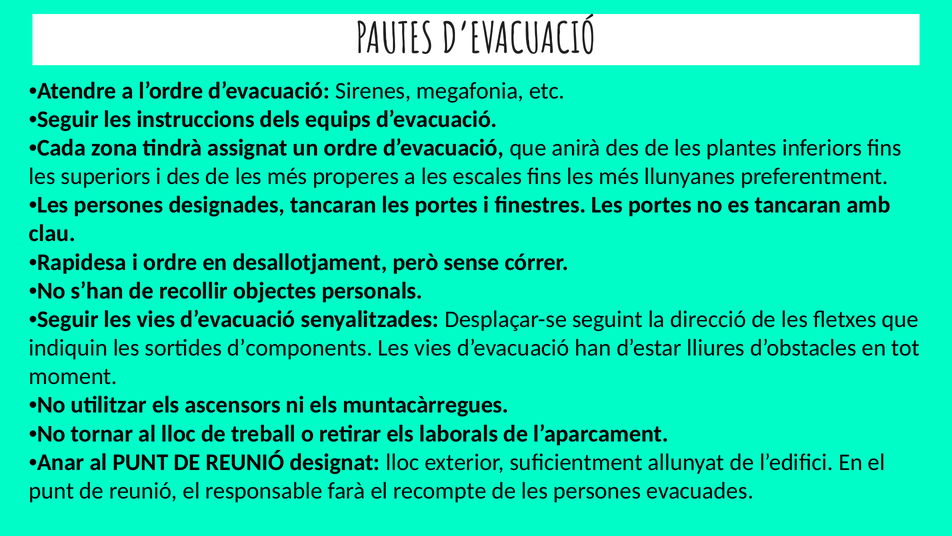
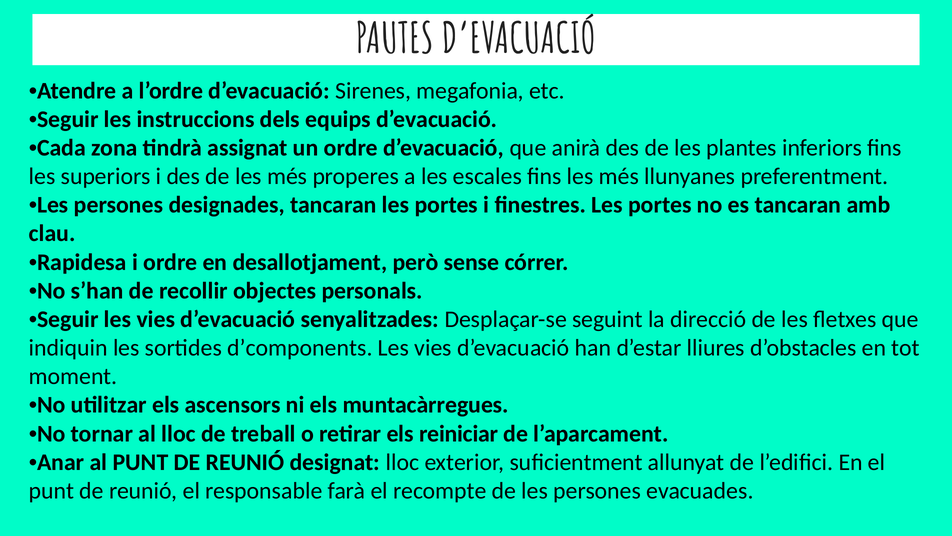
laborals: laborals -> reiniciar
